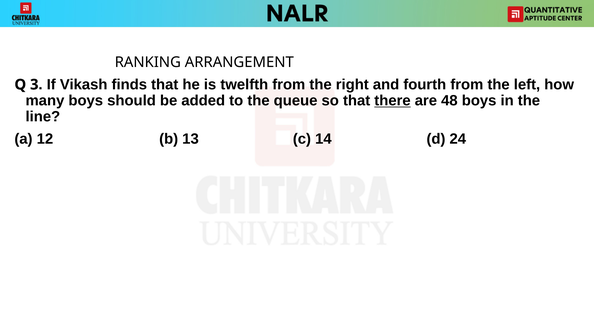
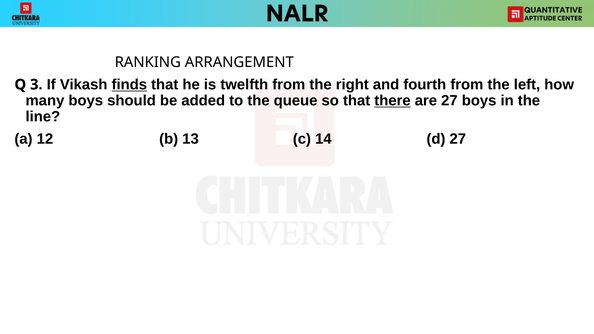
finds underline: none -> present
are 48: 48 -> 27
d 24: 24 -> 27
